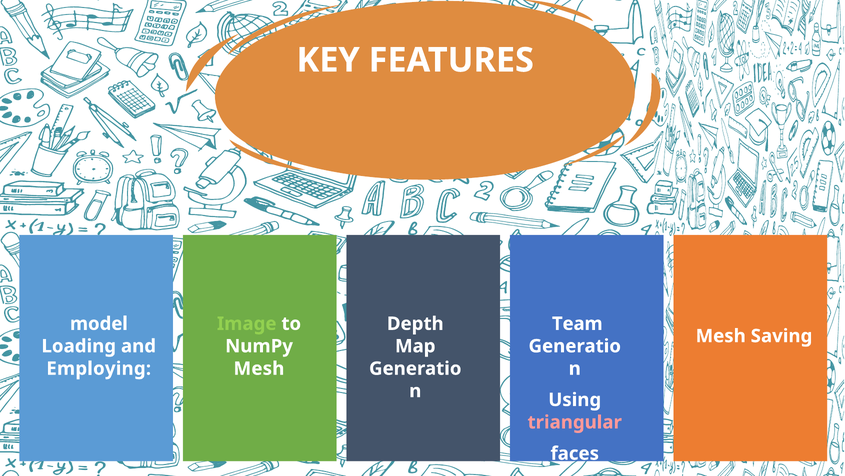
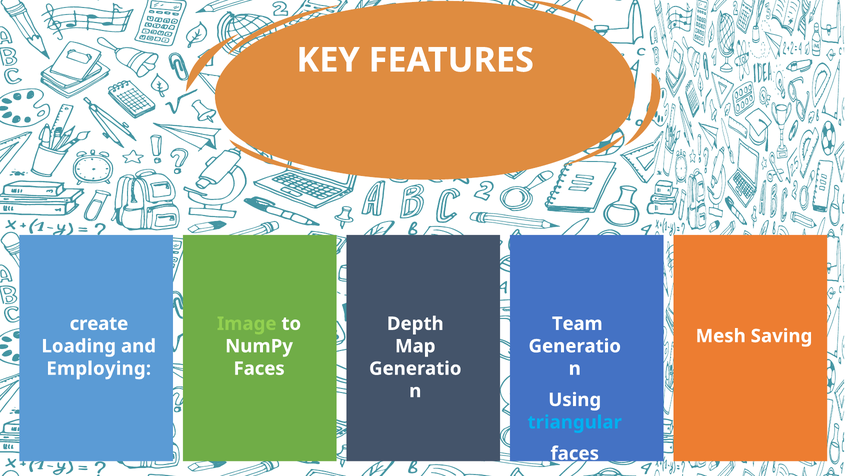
model: model -> create
Mesh at (259, 368): Mesh -> Faces
triangular colour: pink -> light blue
